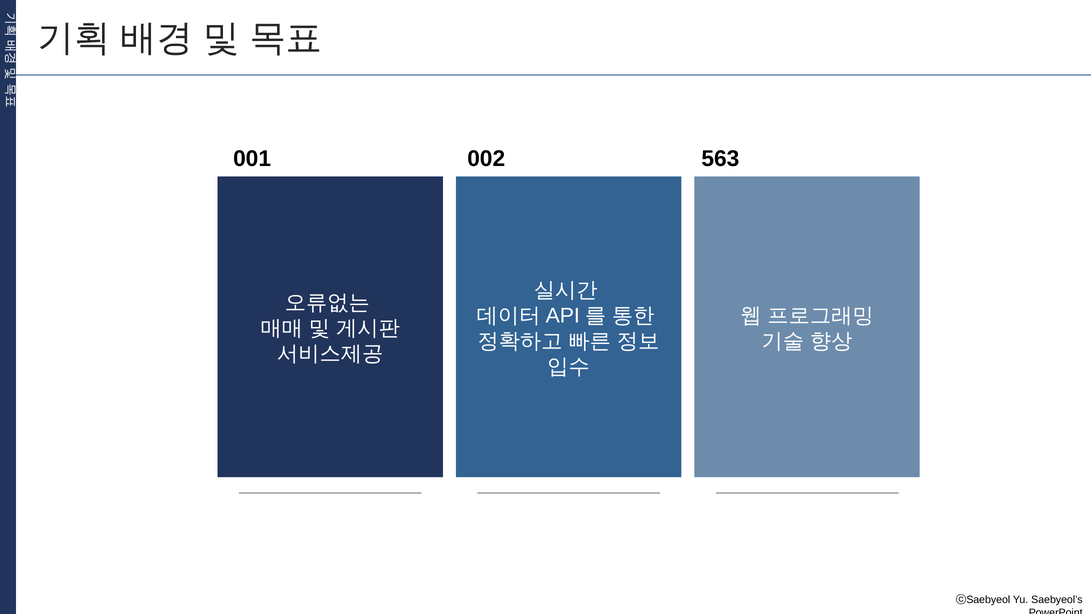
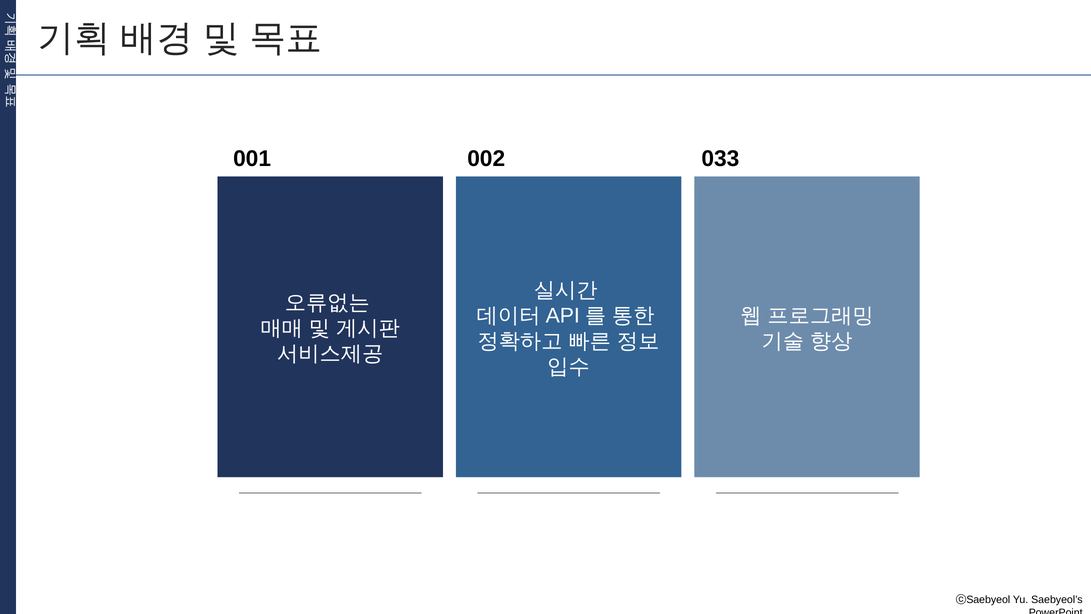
563: 563 -> 033
